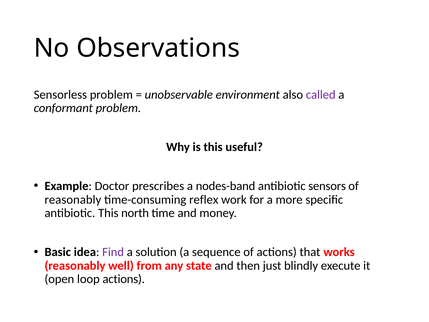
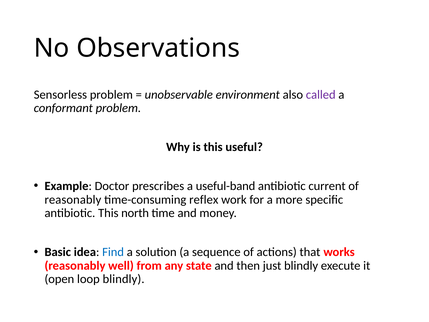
nodes-band: nodes-band -> useful-band
sensors: sensors -> current
Find colour: purple -> blue
loop actions: actions -> blindly
